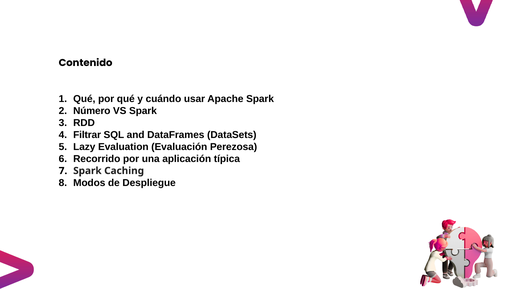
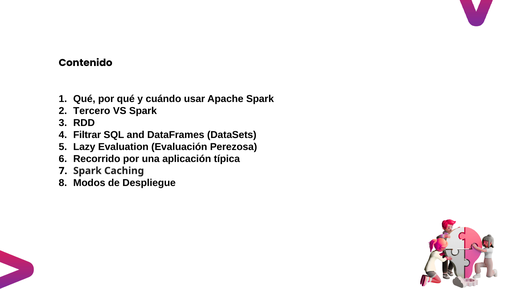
Número: Número -> Tercero
